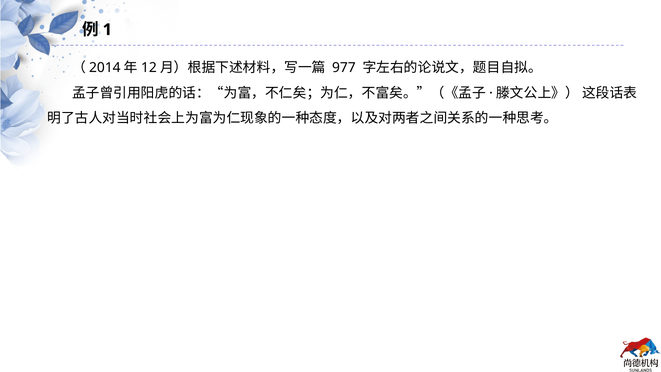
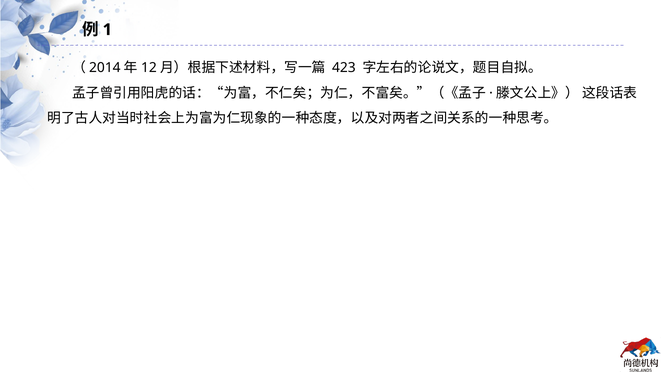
977: 977 -> 423
